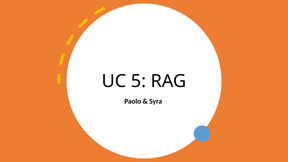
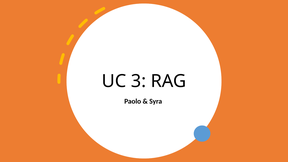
5: 5 -> 3
